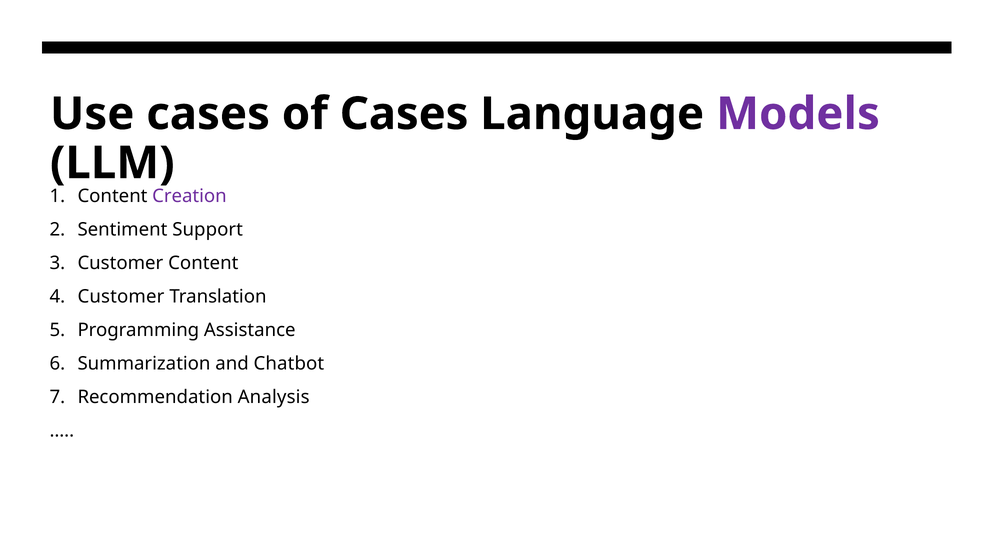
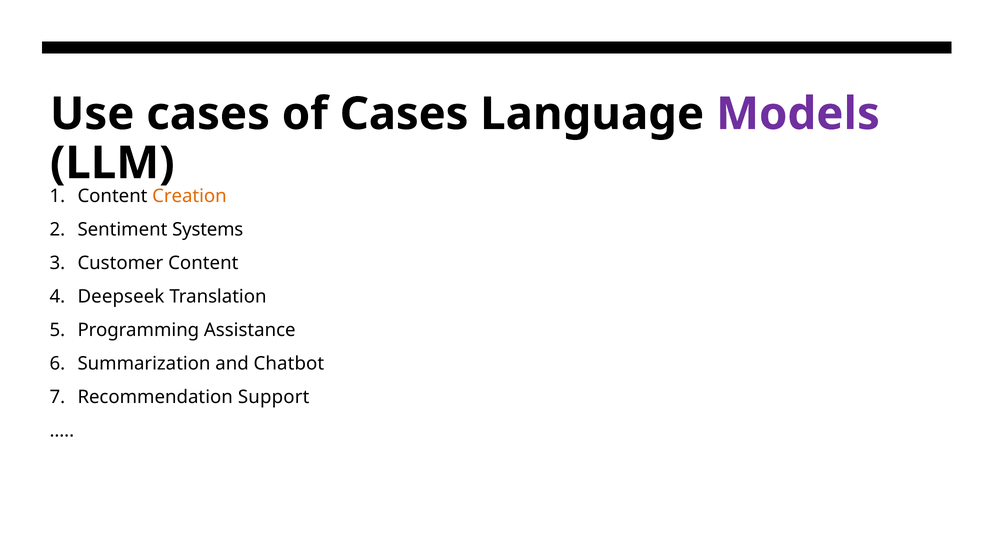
Creation colour: purple -> orange
Support: Support -> Systems
Customer at (121, 297): Customer -> Deepseek
Analysis: Analysis -> Support
